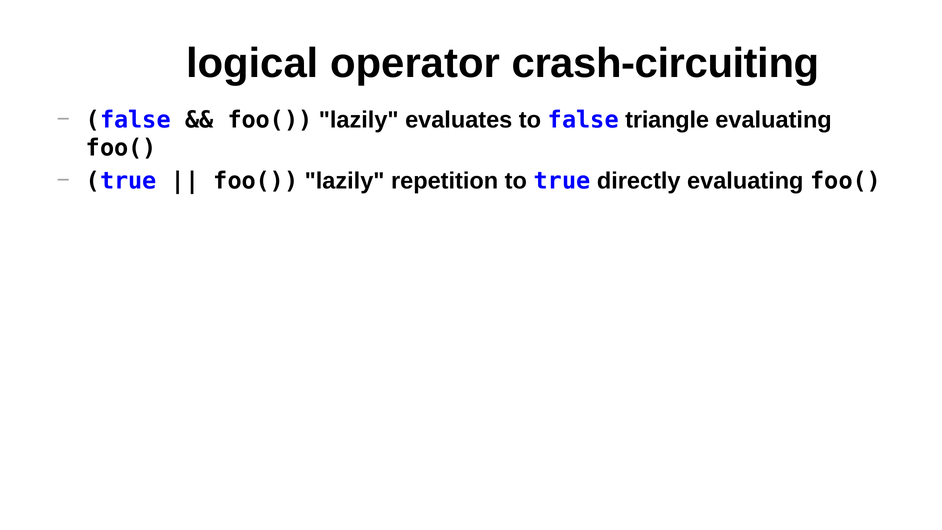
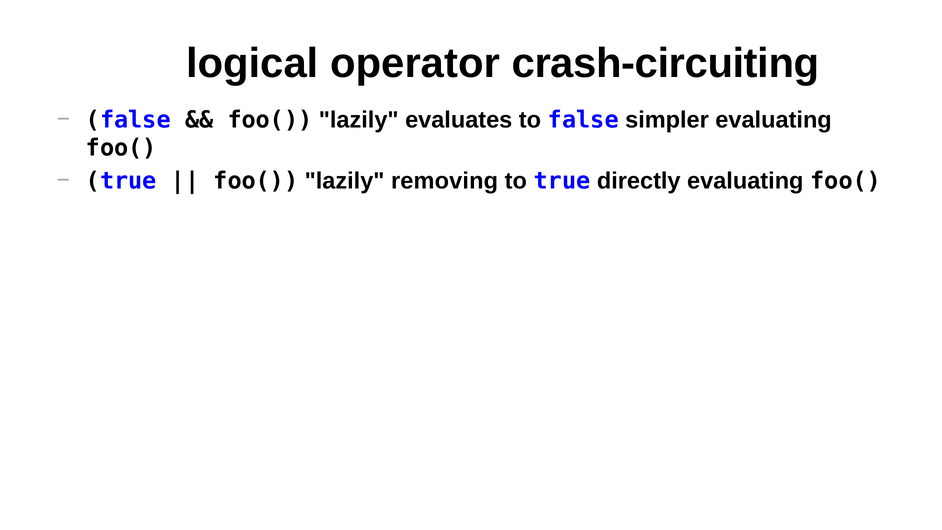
triangle: triangle -> simpler
repetition: repetition -> removing
